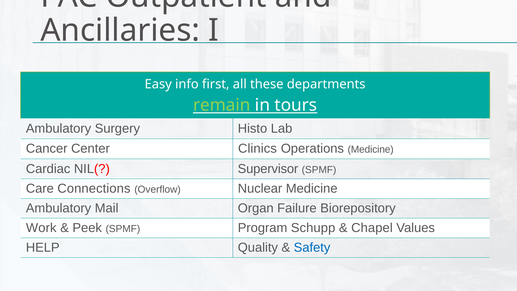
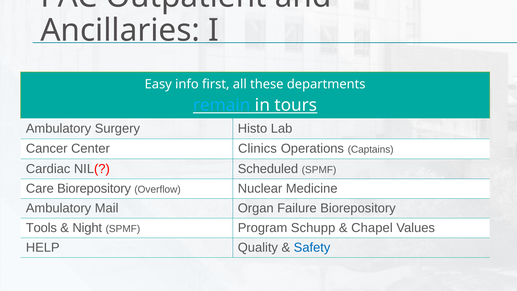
remain colour: light green -> light blue
Operations Medicine: Medicine -> Captains
Supervisor: Supervisor -> Scheduled
Care Connections: Connections -> Biorepository
Work: Work -> Tools
Peek: Peek -> Night
